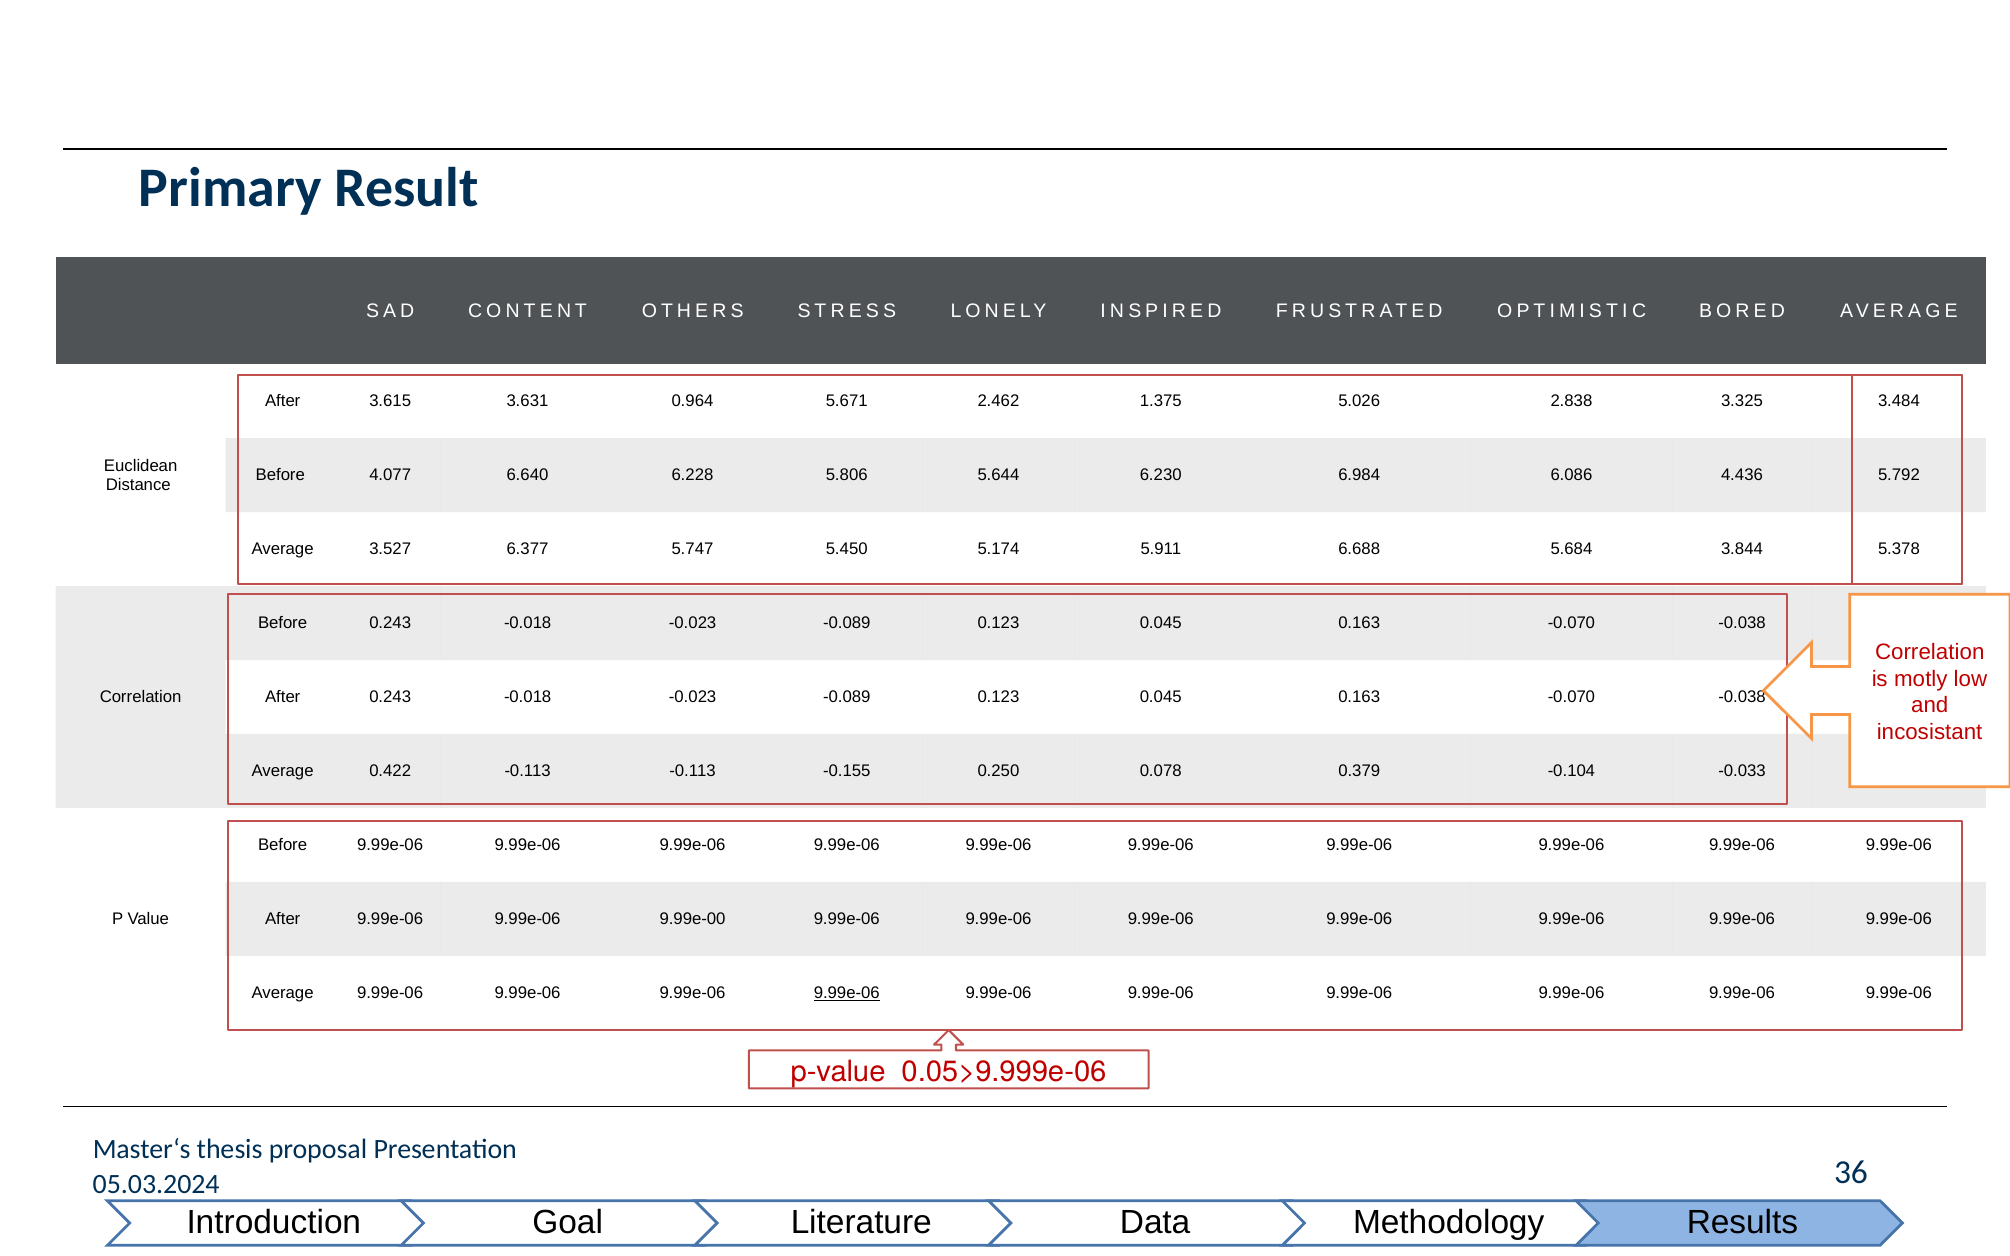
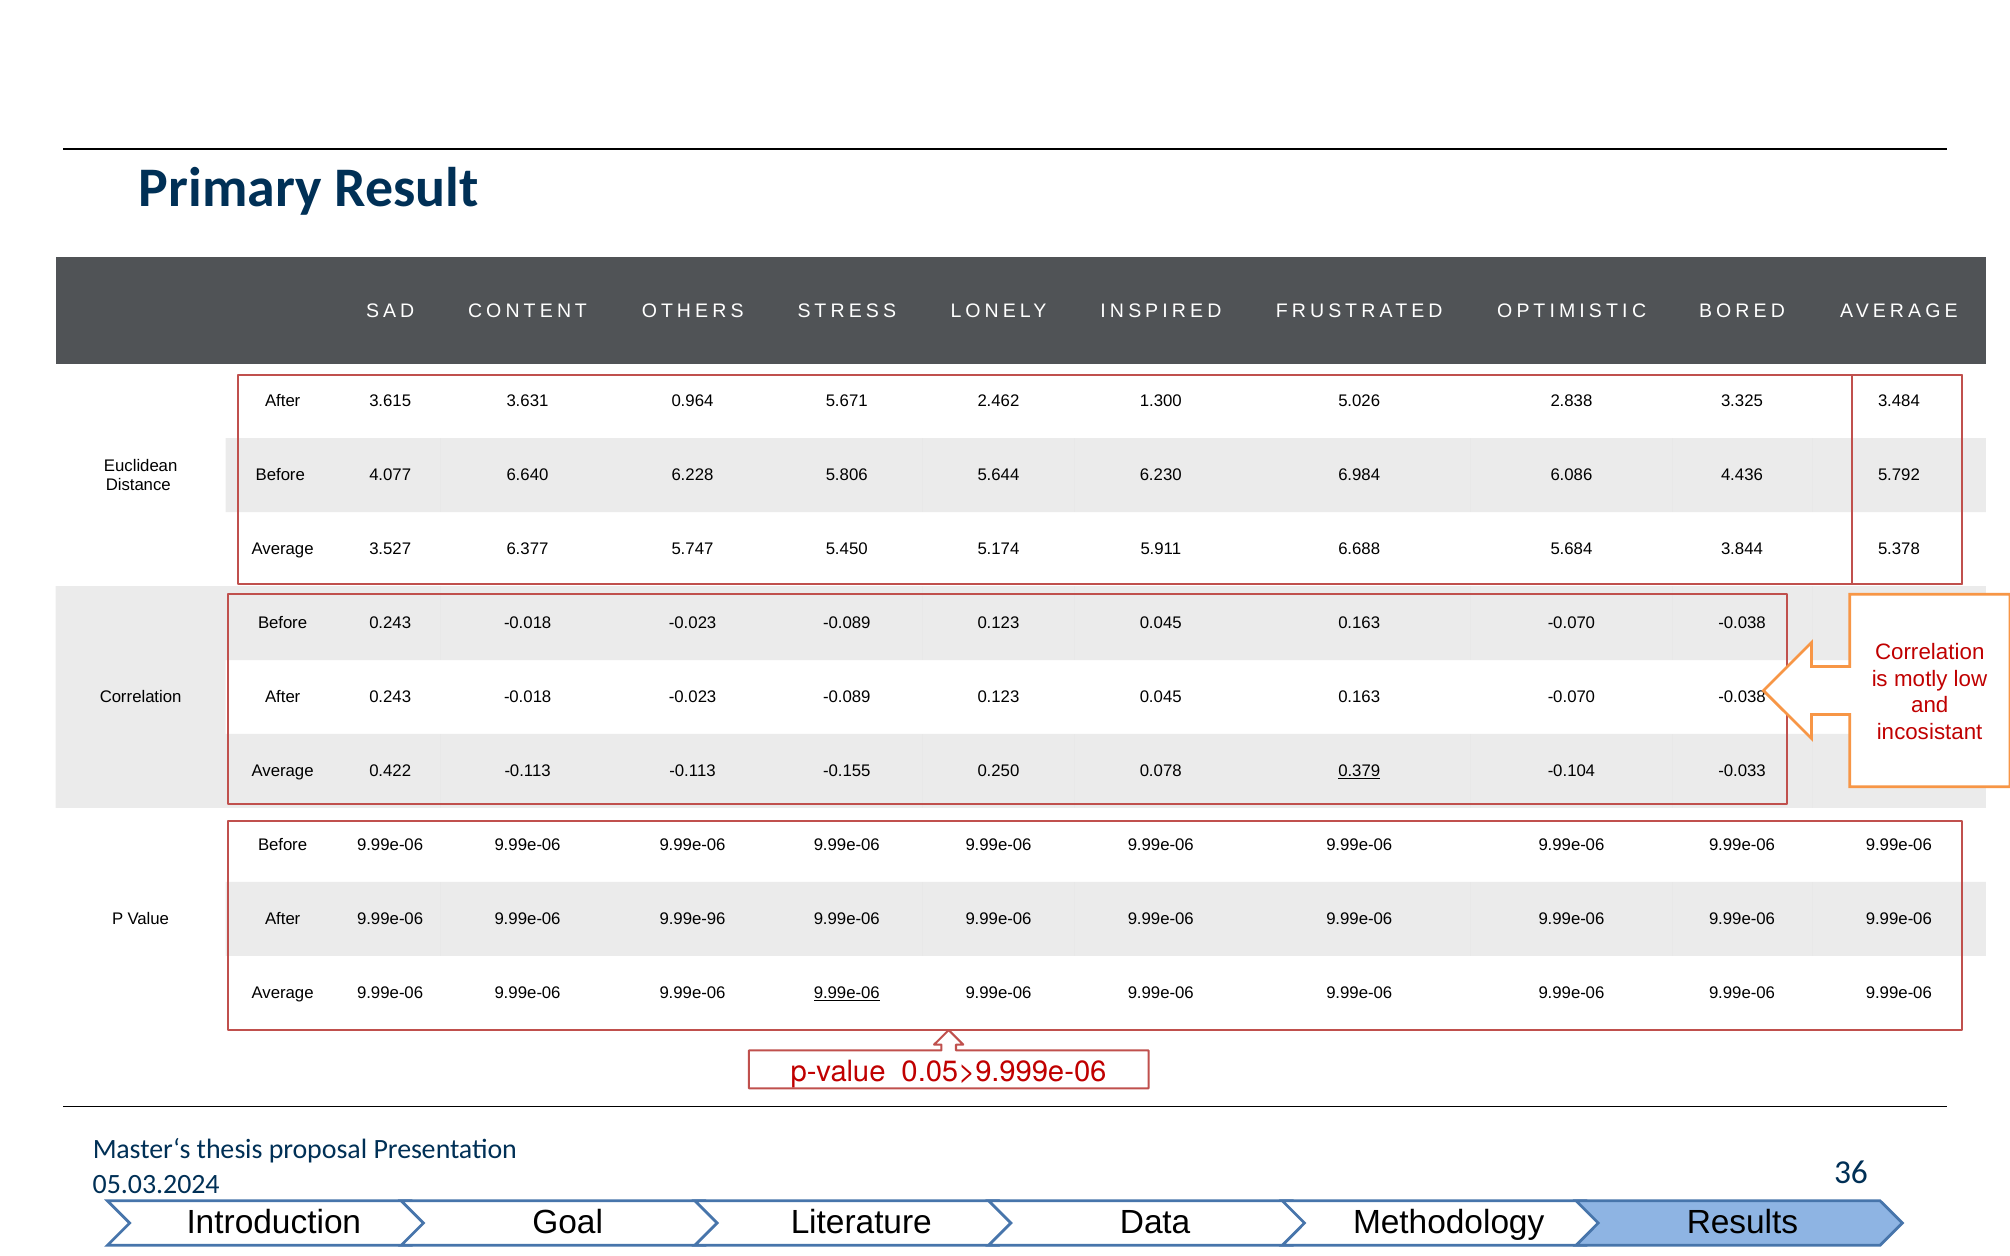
1.375: 1.375 -> 1.300
0.379 underline: none -> present
9.99e-00: 9.99e-00 -> 9.99e-96
